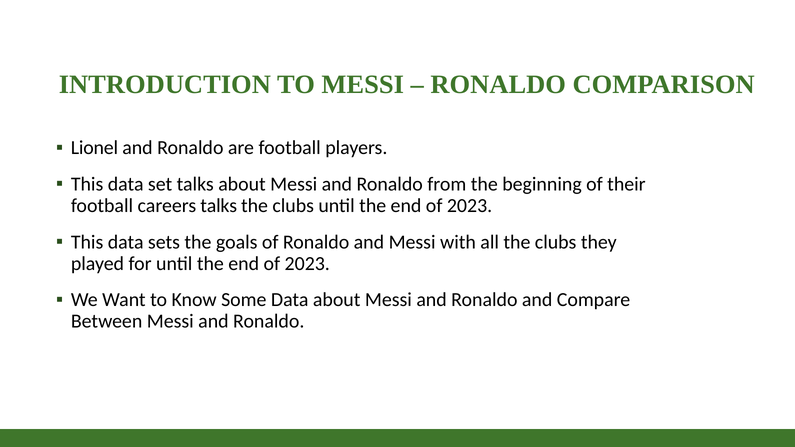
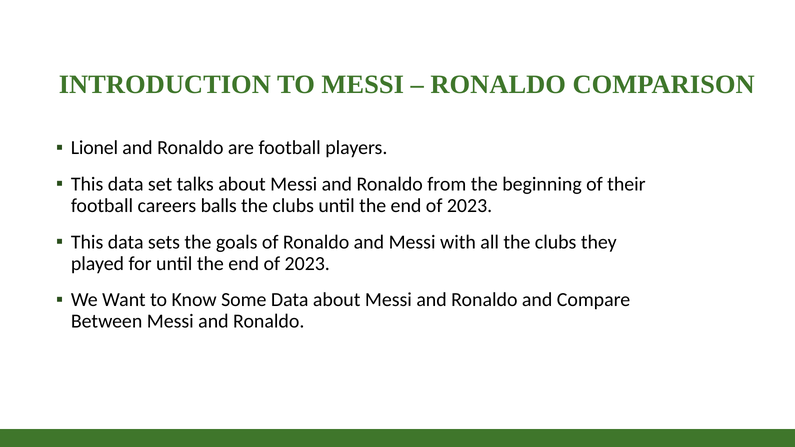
careers talks: talks -> balls
